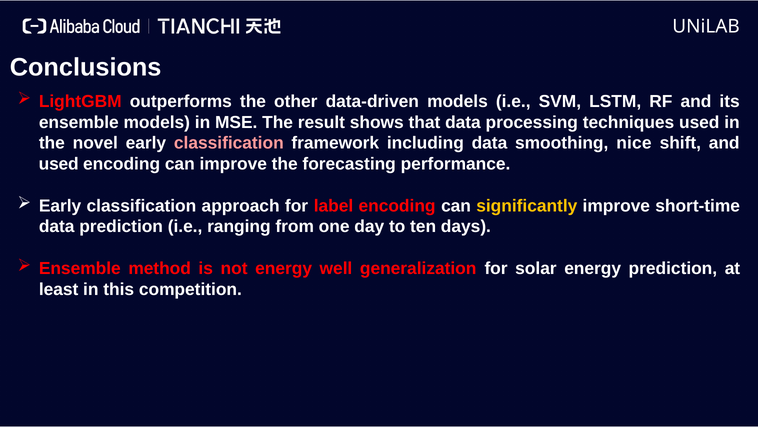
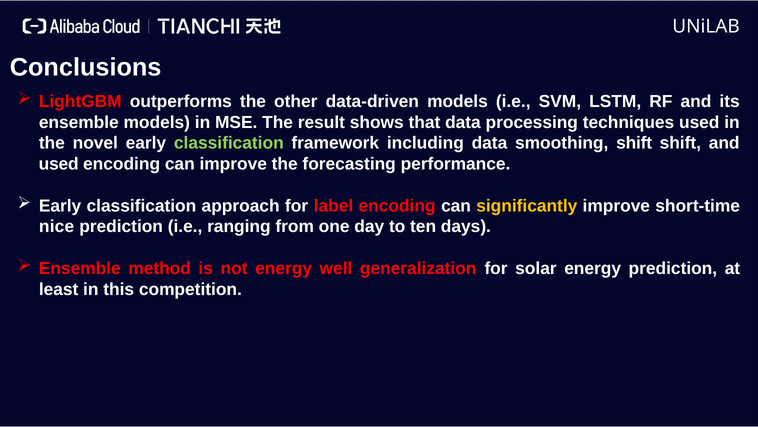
classification at (229, 143) colour: pink -> light green
smoothing nice: nice -> shift
data at (57, 226): data -> nice
